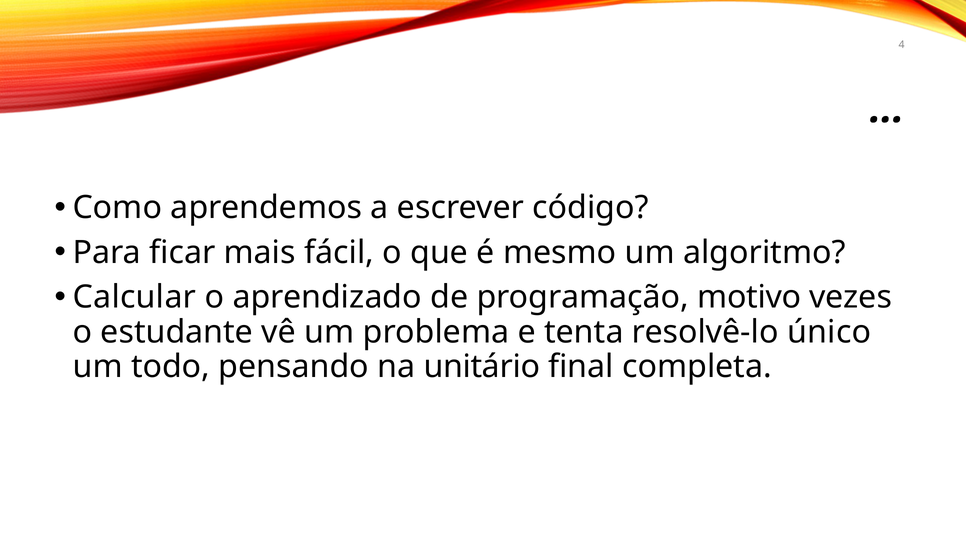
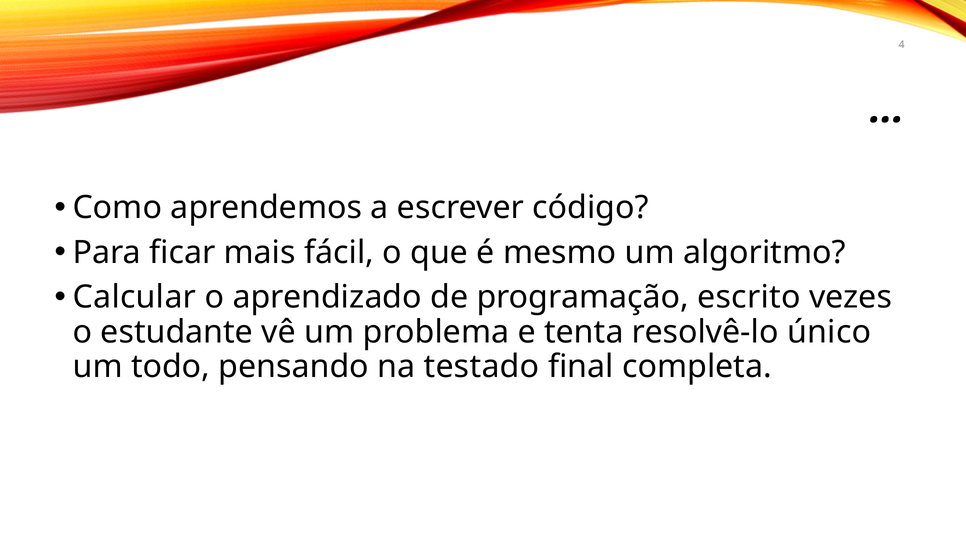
motivo: motivo -> escrito
unitário: unitário -> testado
